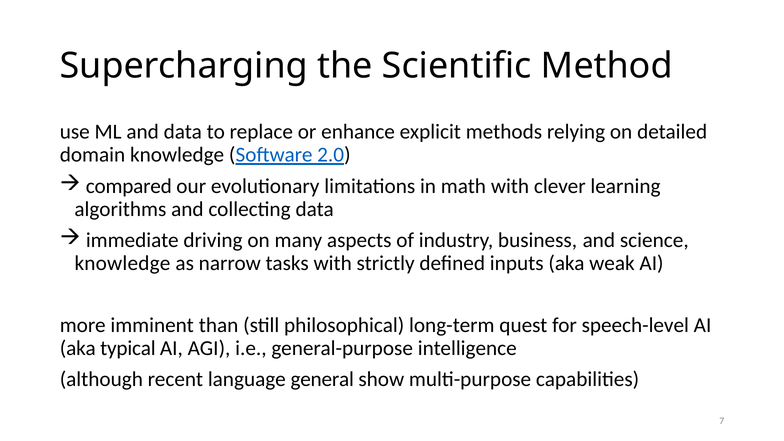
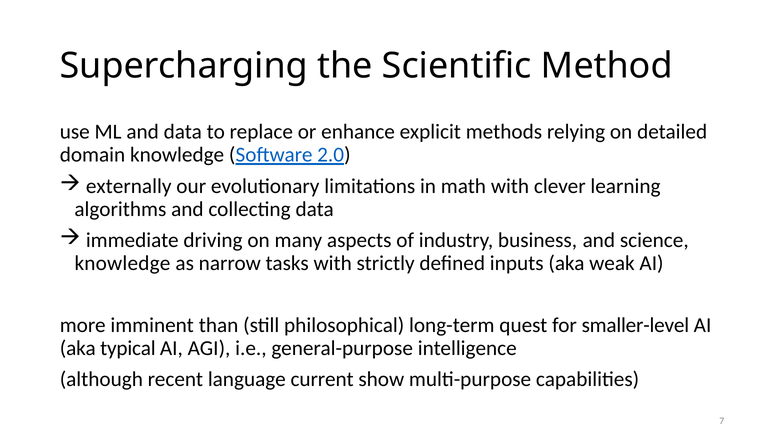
compared: compared -> externally
speech-level: speech-level -> smaller-level
general: general -> current
